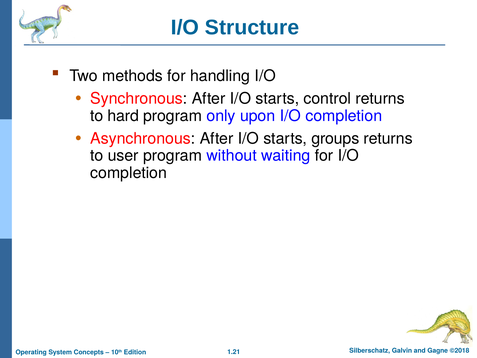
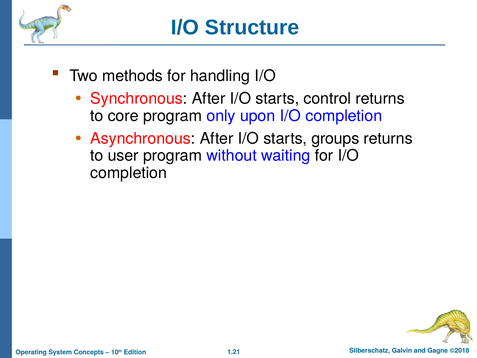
hard: hard -> core
